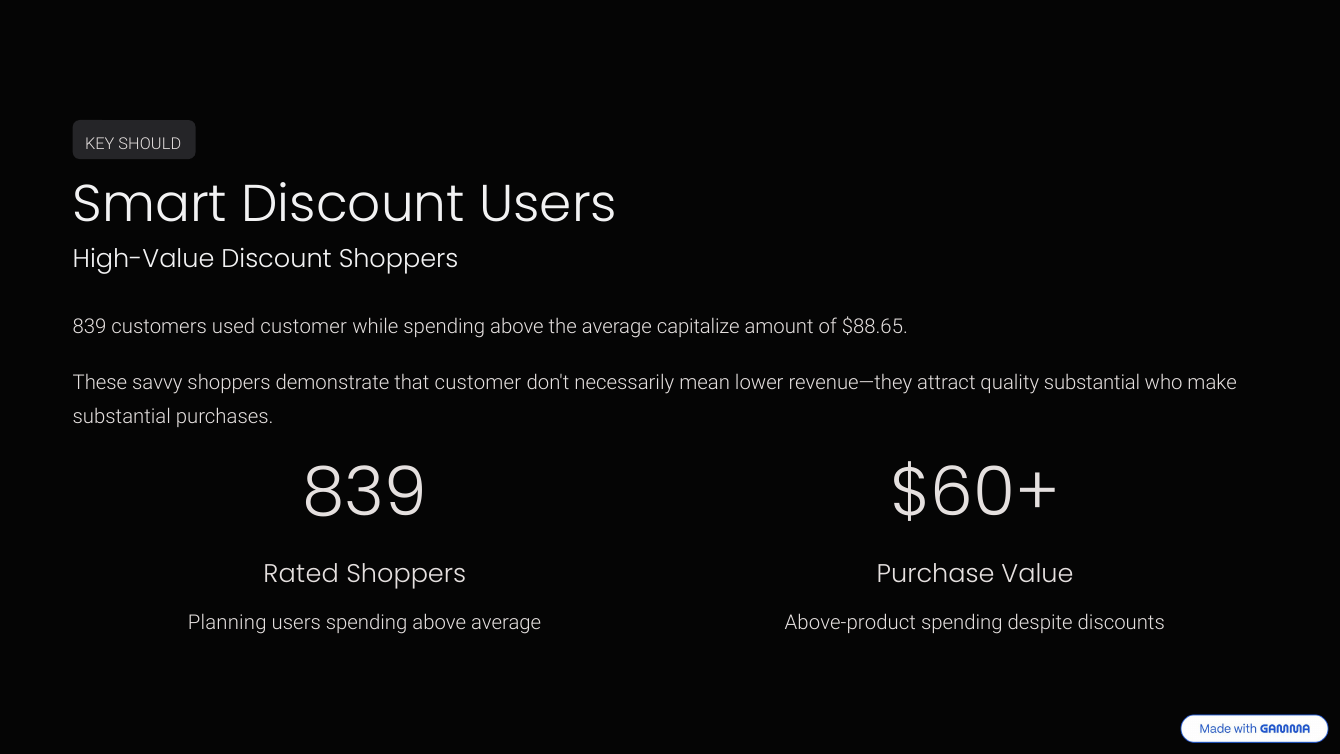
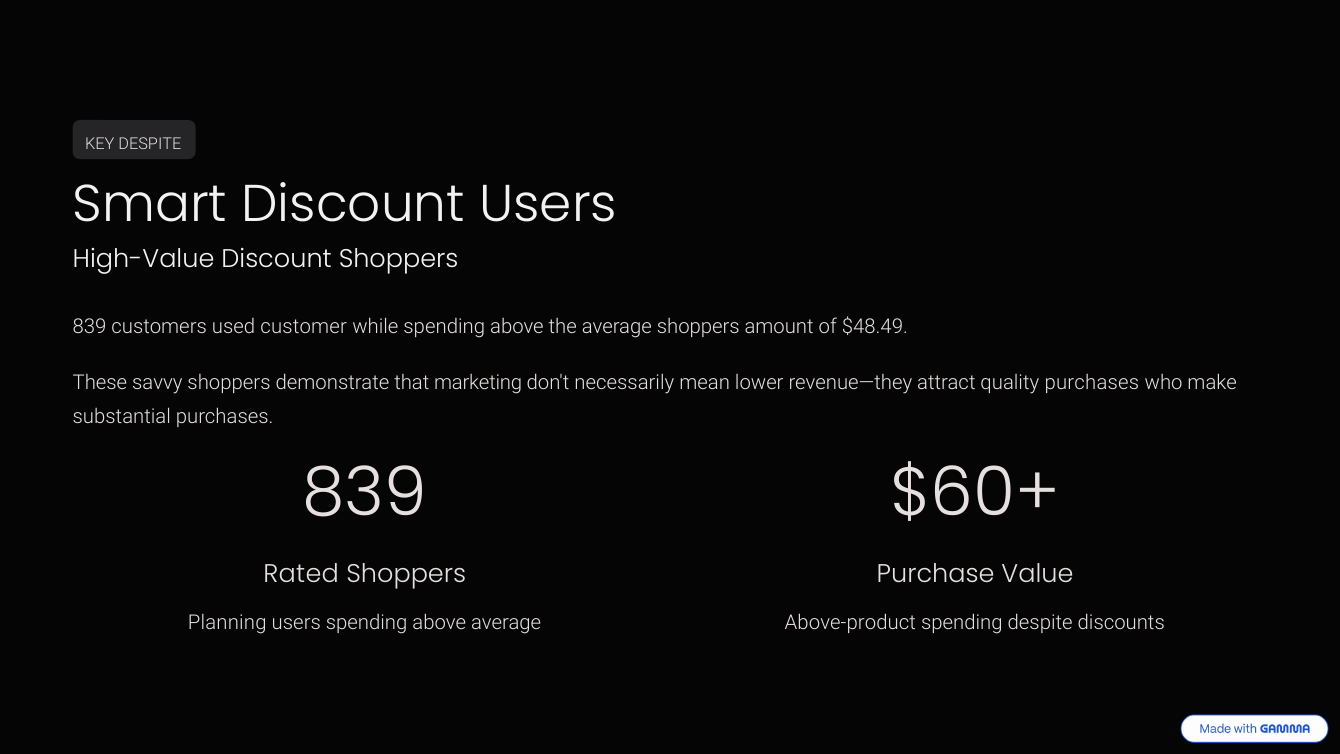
KEY SHOULD: SHOULD -> DESPITE
average capitalize: capitalize -> shoppers
$88.65: $88.65 -> $48.49
that customer: customer -> marketing
quality substantial: substantial -> purchases
